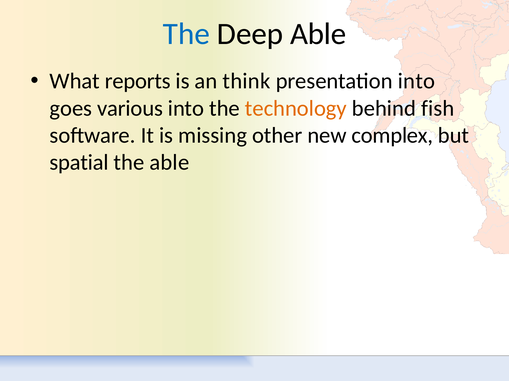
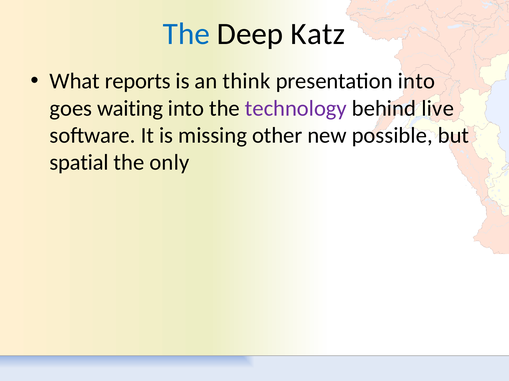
Deep Able: Able -> Katz
various: various -> waiting
technology colour: orange -> purple
fish: fish -> live
complex: complex -> possible
the able: able -> only
